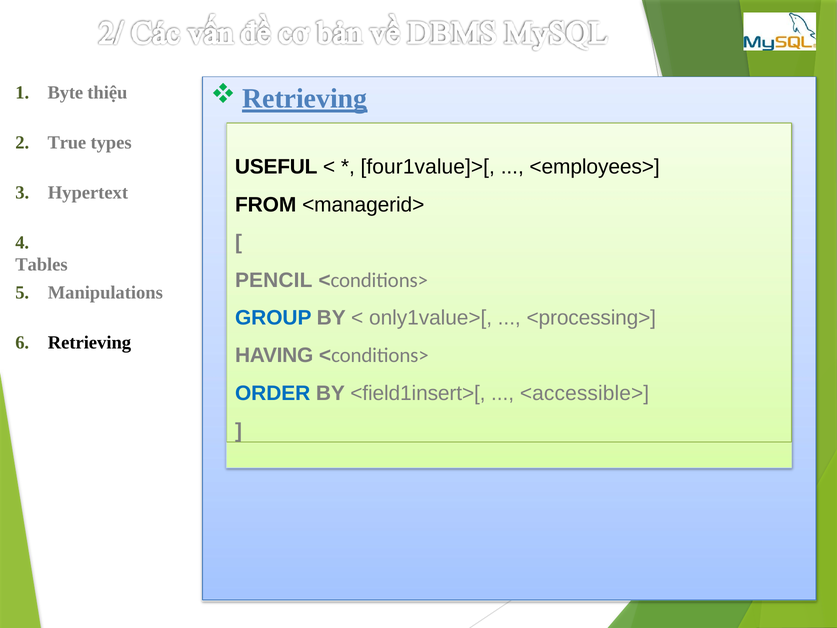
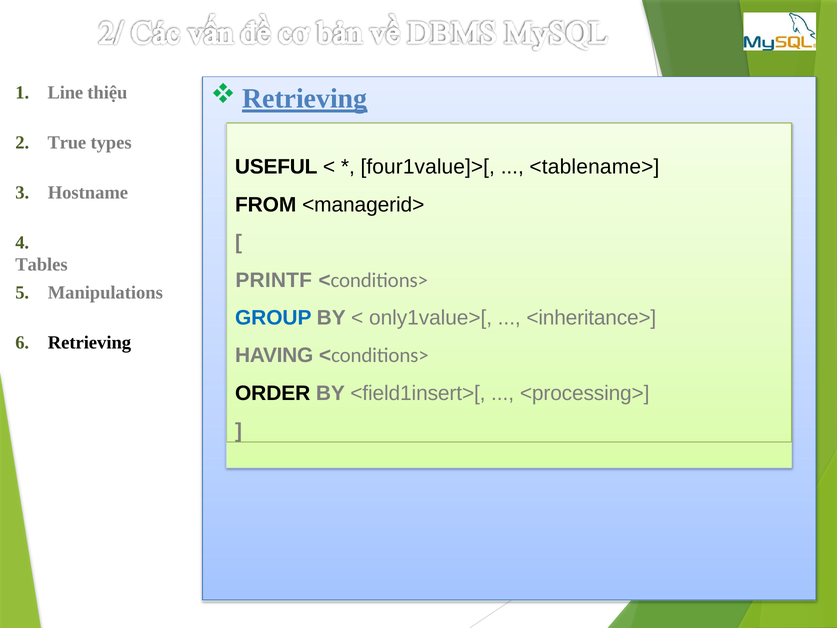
Byte: Byte -> Line
<employees>: <employees> -> <tablename>
Hypertext: Hypertext -> Hostname
PENCIL: PENCIL -> PRINTF
<processing>: <processing> -> <inheritance>
ORDER colour: blue -> black
<accessible>: <accessible> -> <processing>
